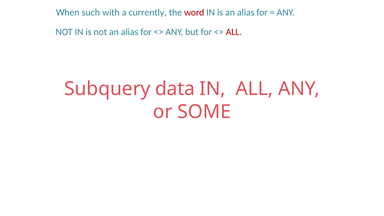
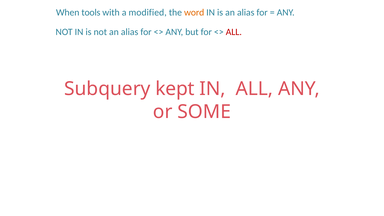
such: such -> tools
currently: currently -> modified
word colour: red -> orange
data: data -> kept
